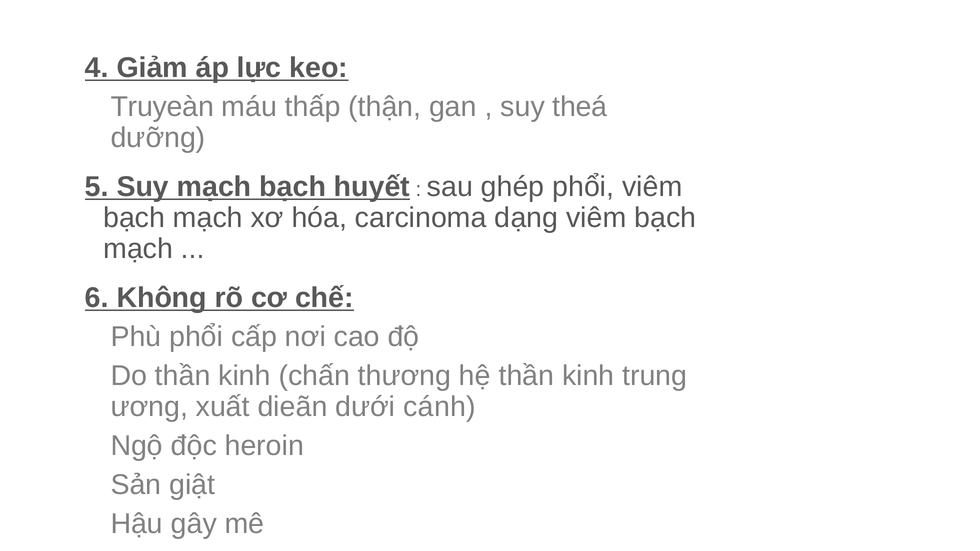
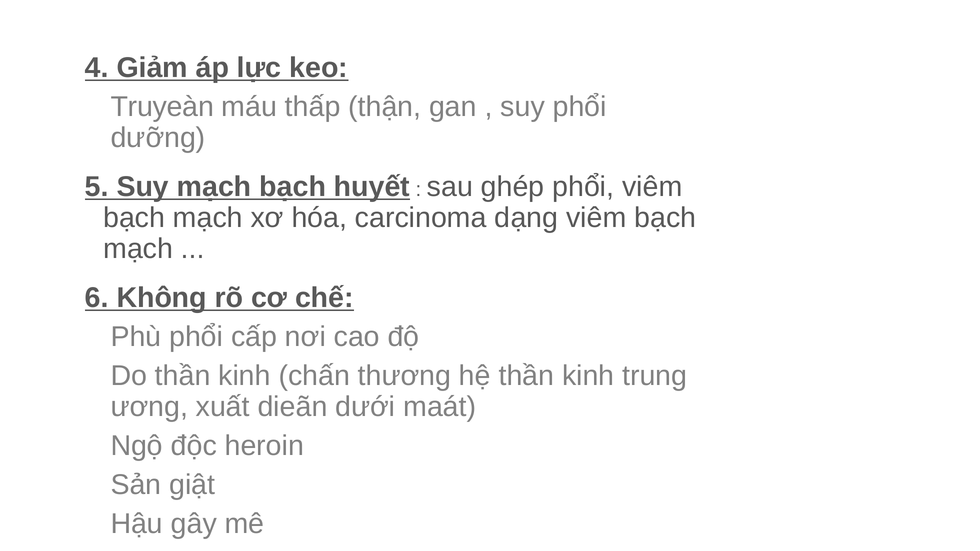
suy theá: theá -> phổi
cánh: cánh -> maát
